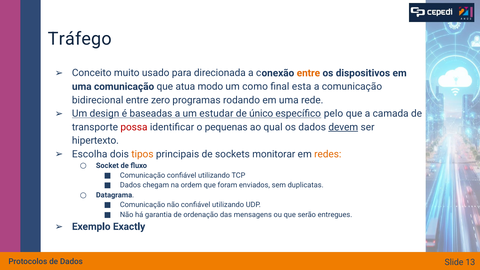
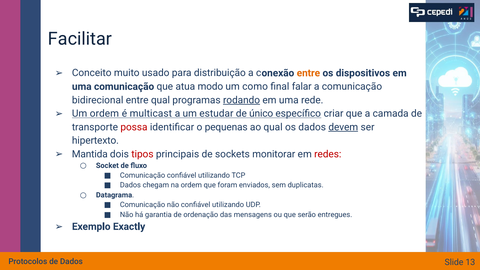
Tráfego: Tráfego -> Facilitar
direcionada: direcionada -> distribuição
esta: esta -> falar
entre zero: zero -> qual
rodando underline: none -> present
Um design: design -> ordem
baseadas: baseadas -> multicast
pelo: pelo -> criar
Escolha: Escolha -> Mantida
tipos colour: orange -> red
redes colour: orange -> red
